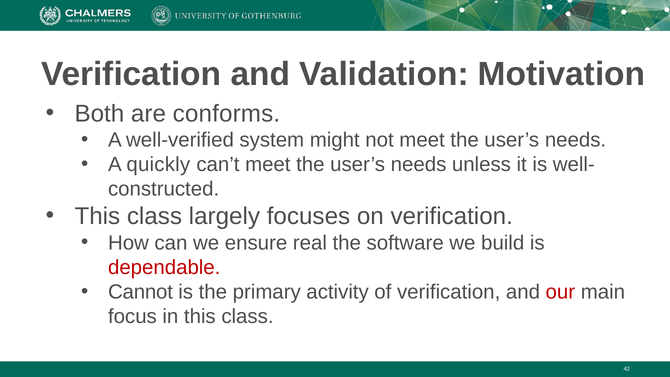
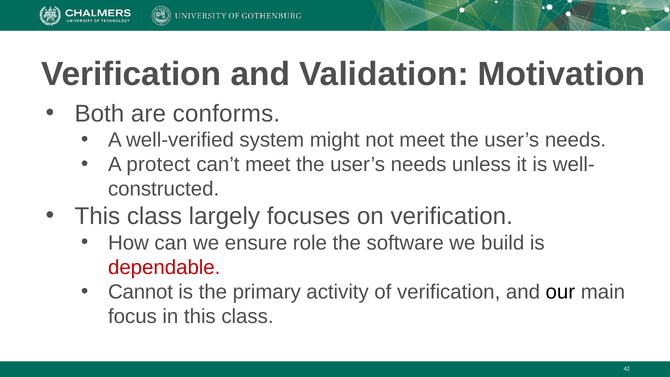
quickly: quickly -> protect
real: real -> role
our colour: red -> black
